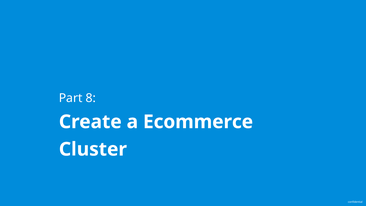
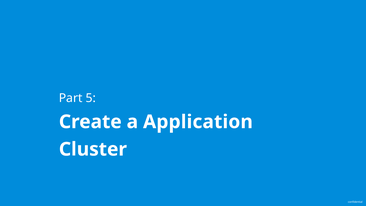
8: 8 -> 5
Ecommerce: Ecommerce -> Application
